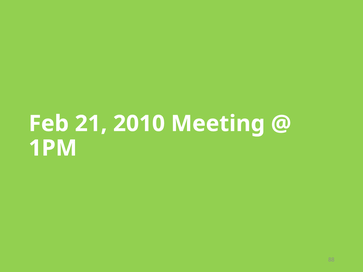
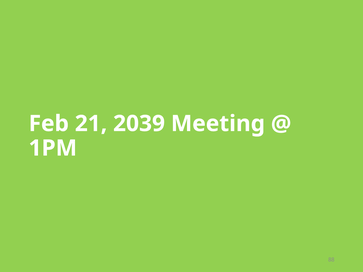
2010: 2010 -> 2039
